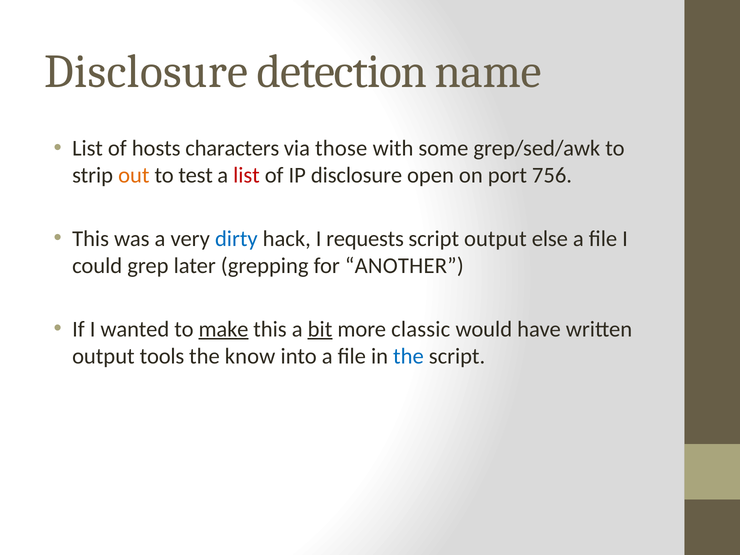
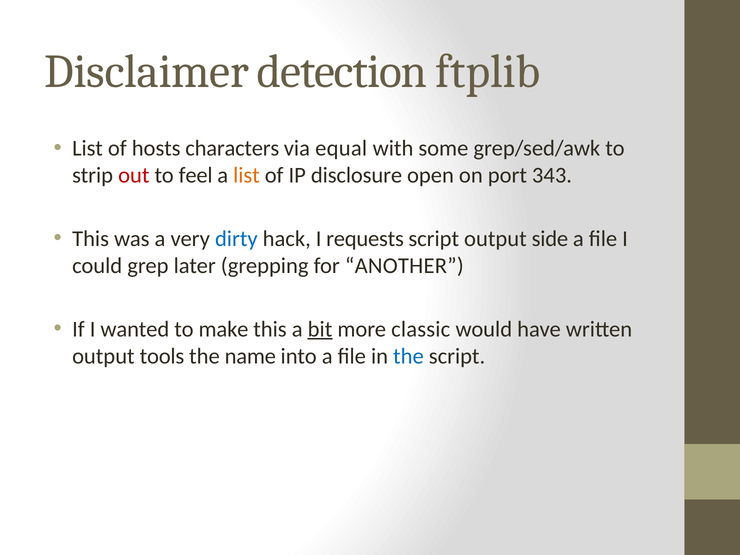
Disclosure at (146, 72): Disclosure -> Disclaimer
name: name -> ftplib
those: those -> equal
out colour: orange -> red
test: test -> feel
list at (246, 175) colour: red -> orange
756: 756 -> 343
else: else -> side
make underline: present -> none
know: know -> name
